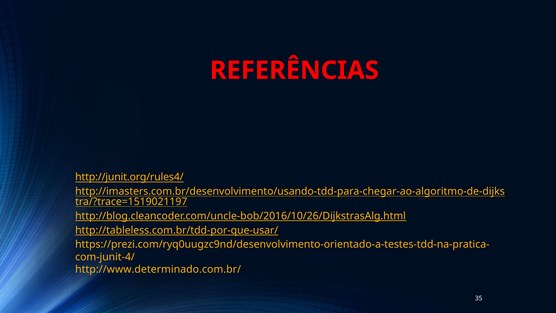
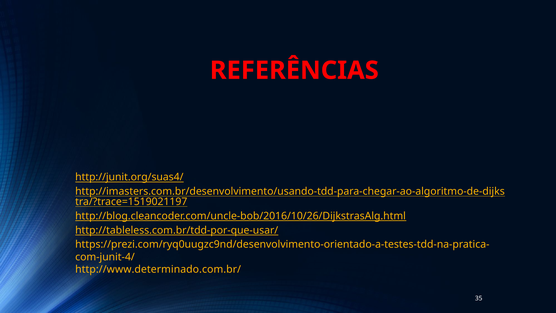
http://junit.org/rules4/: http://junit.org/rules4/ -> http://junit.org/suas4/
